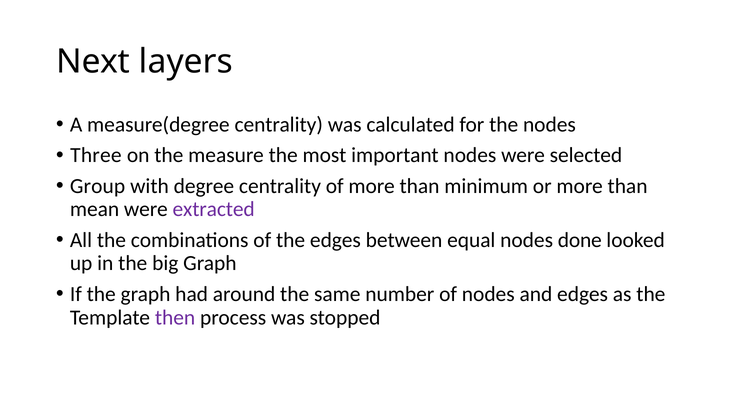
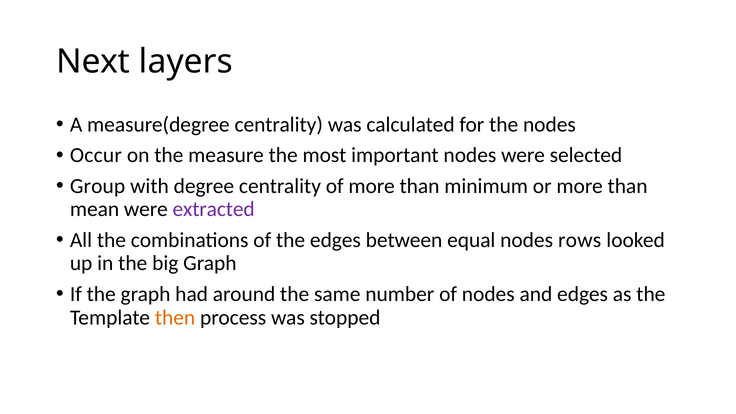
Three: Three -> Occur
done: done -> rows
then colour: purple -> orange
